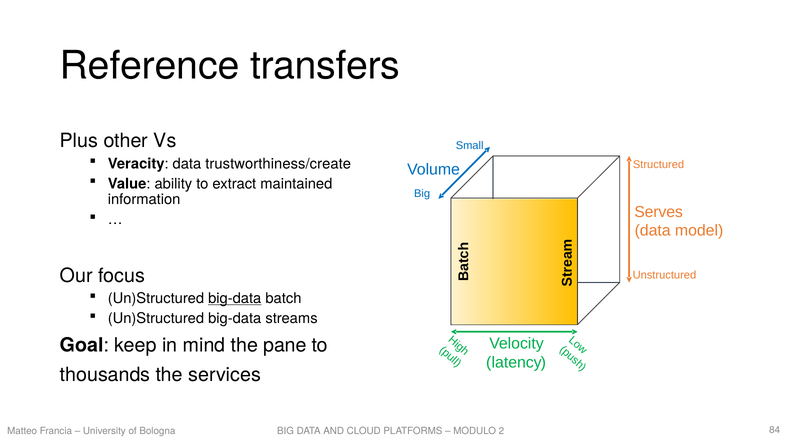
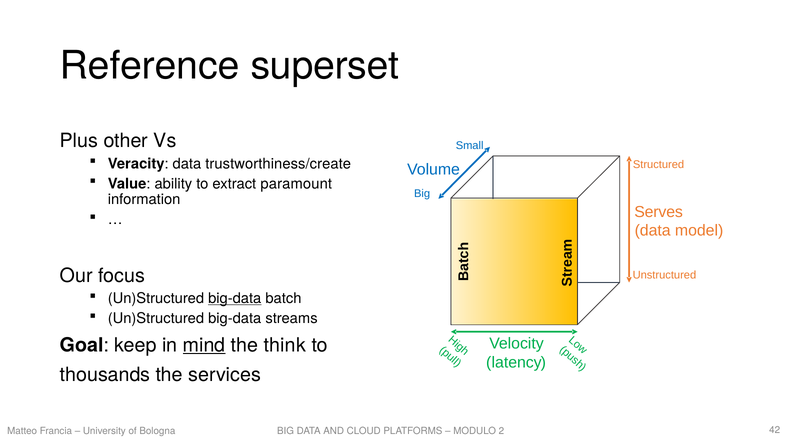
transfers: transfers -> superset
maintained: maintained -> paramount
mind underline: none -> present
pane: pane -> think
84: 84 -> 42
